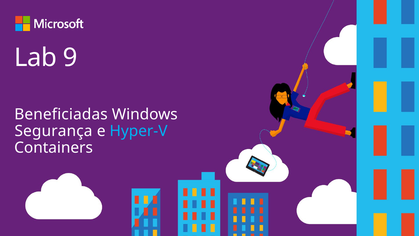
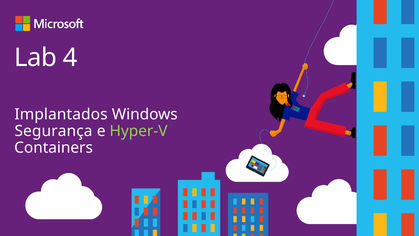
9: 9 -> 4
Beneficiadas: Beneficiadas -> Implantados
Hyper-V colour: light blue -> light green
